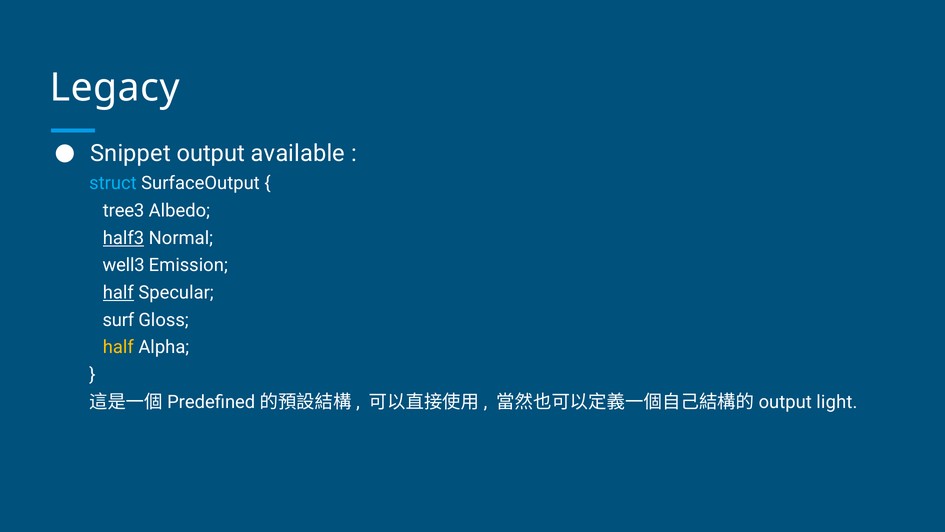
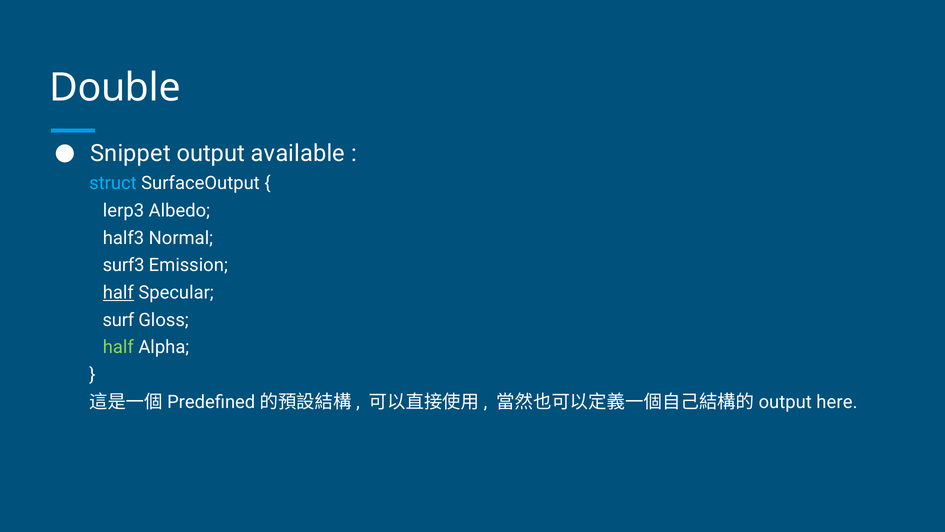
Legacy: Legacy -> Double
tree3: tree3 -> lerp3
half3 underline: present -> none
well3: well3 -> surf3
half at (118, 347) colour: yellow -> light green
light: light -> here
